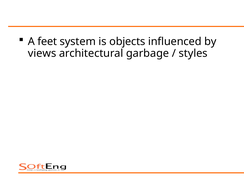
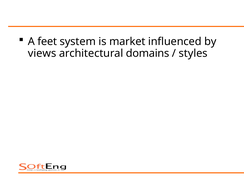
objects: objects -> market
garbage: garbage -> domains
